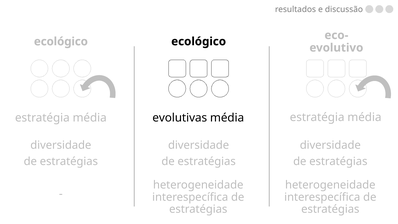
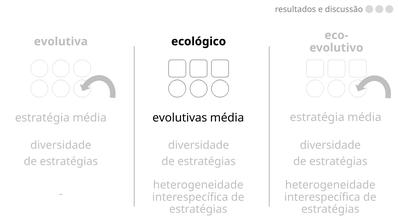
ecológico at (61, 42): ecológico -> evolutiva
